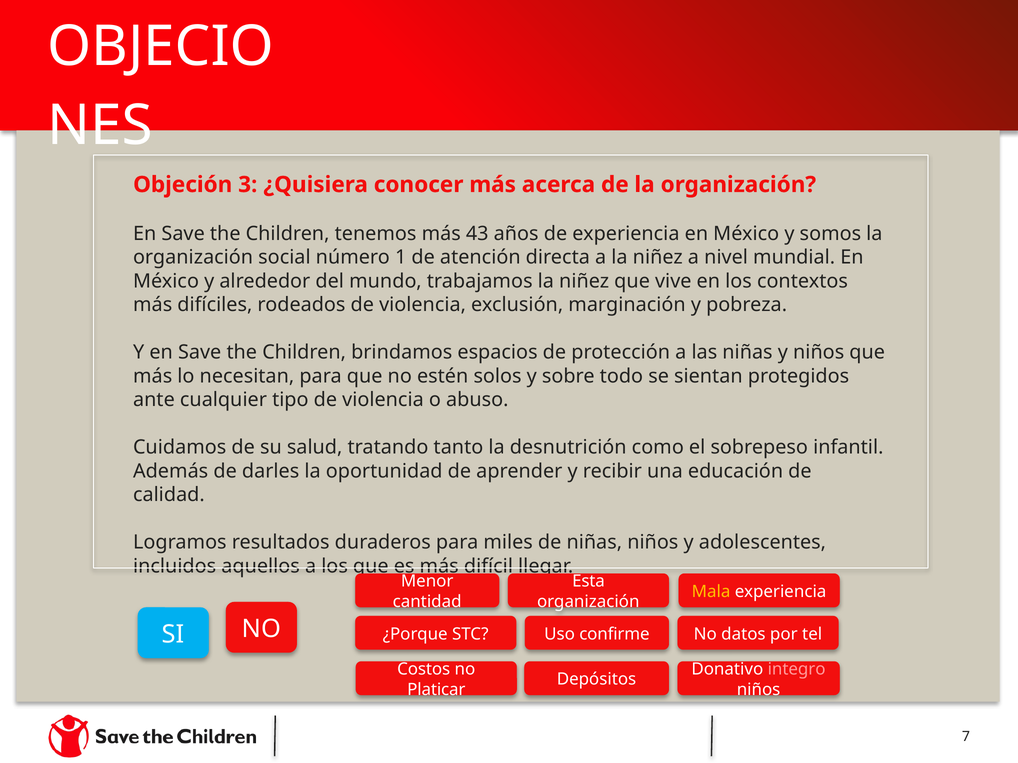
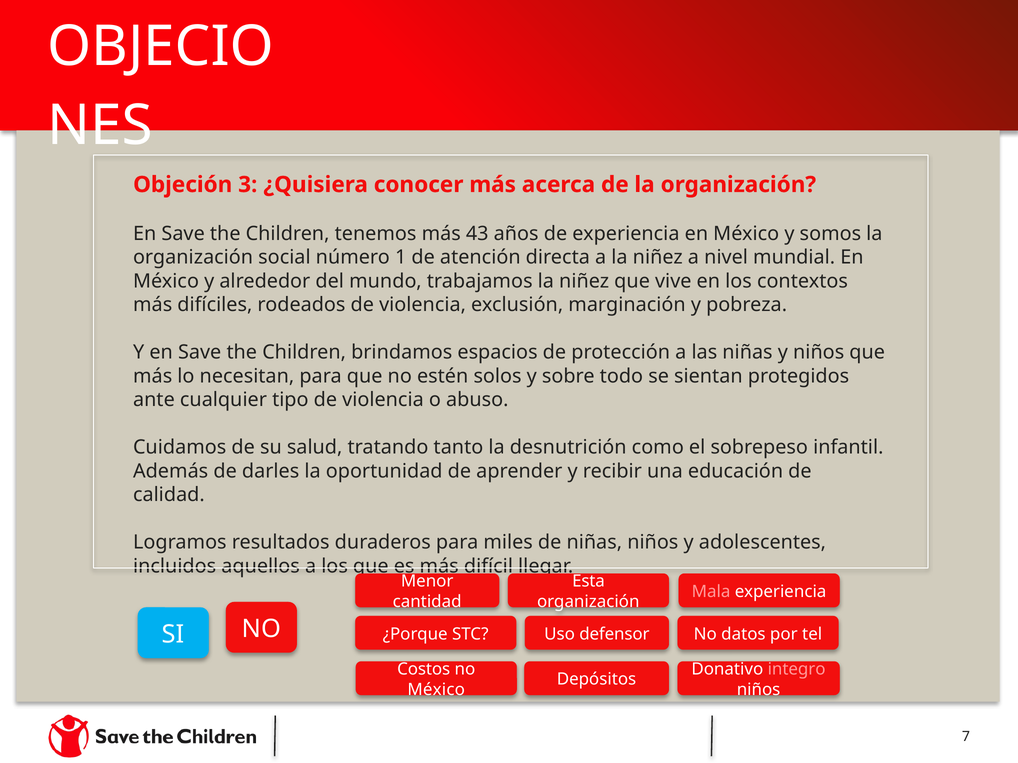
Mala colour: yellow -> pink
confirme: confirme -> defensor
Platicar at (436, 690): Platicar -> México
